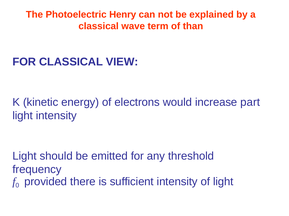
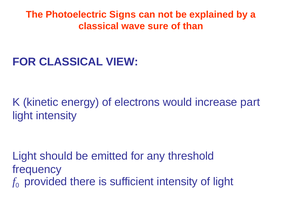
Henry: Henry -> Signs
term: term -> sure
